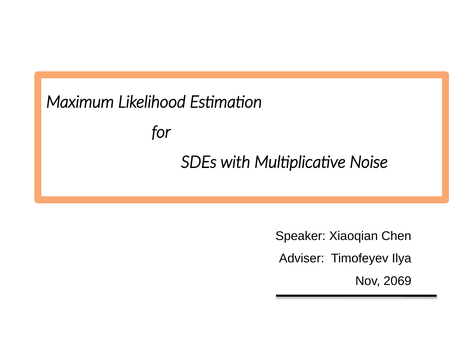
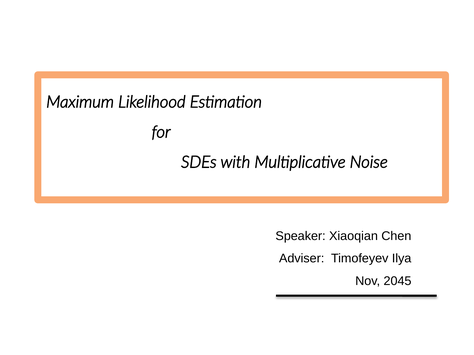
2069: 2069 -> 2045
